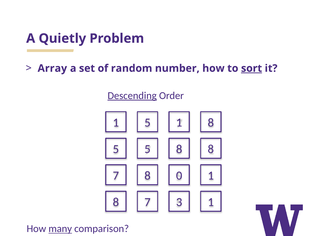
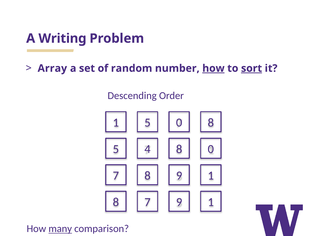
Quietly: Quietly -> Writing
how at (213, 68) underline: none -> present
Descending underline: present -> none
5 1: 1 -> 0
5 5: 5 -> 4
8 8: 8 -> 0
8 0: 0 -> 9
7 3: 3 -> 9
